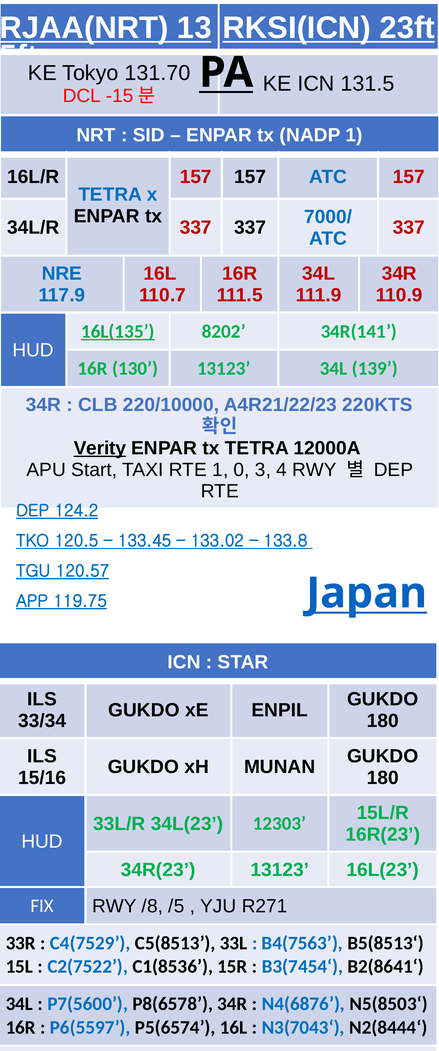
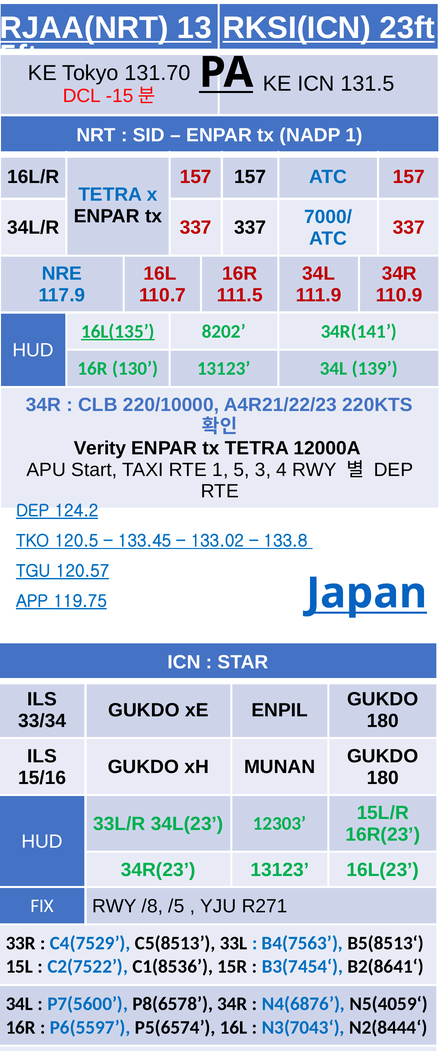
Verity underline: present -> none
0: 0 -> 5
N5(8503‘: N5(8503‘ -> N5(4059‘
